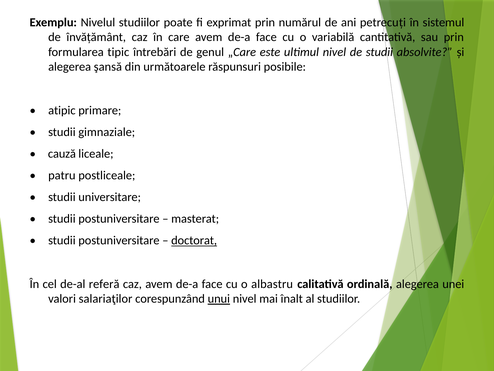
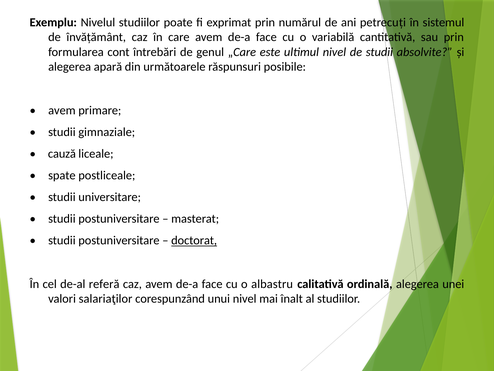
tipic: tipic -> cont
şansă: şansă -> apară
atipic at (62, 110): atipic -> avem
patru: patru -> spate
unui underline: present -> none
